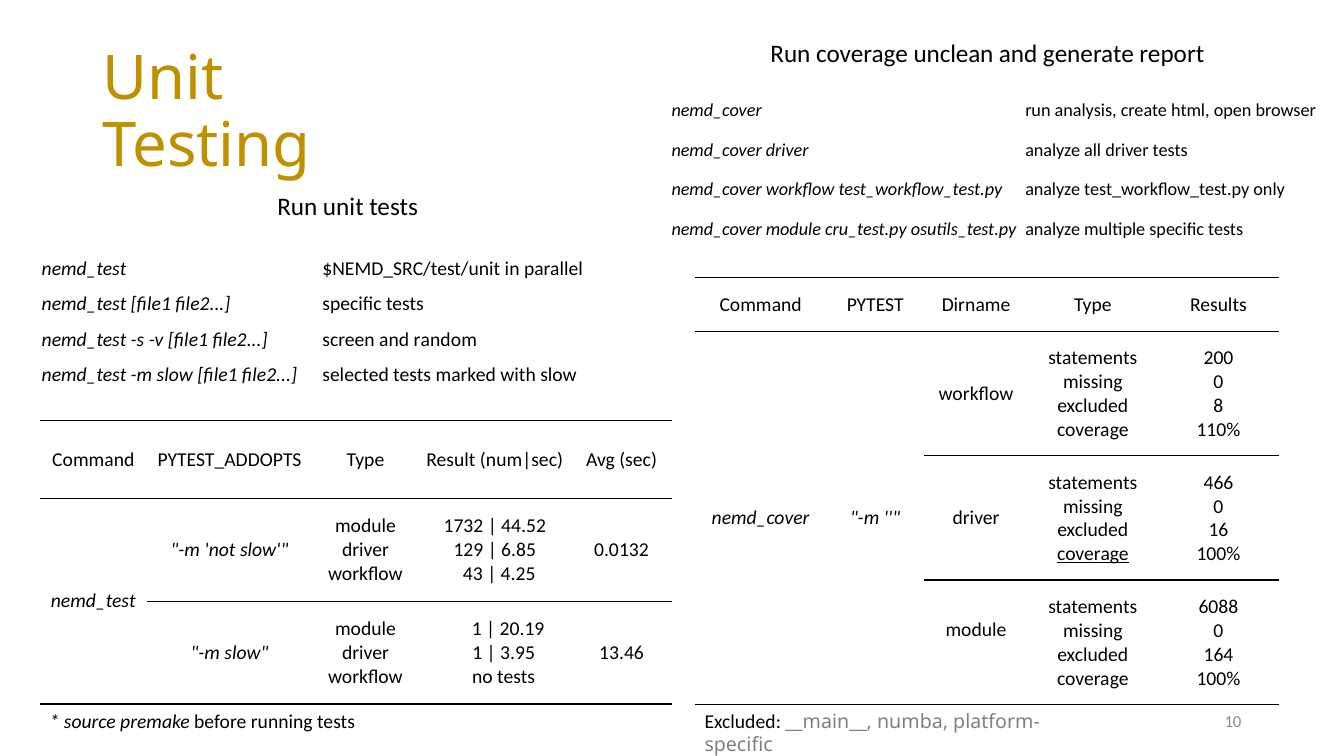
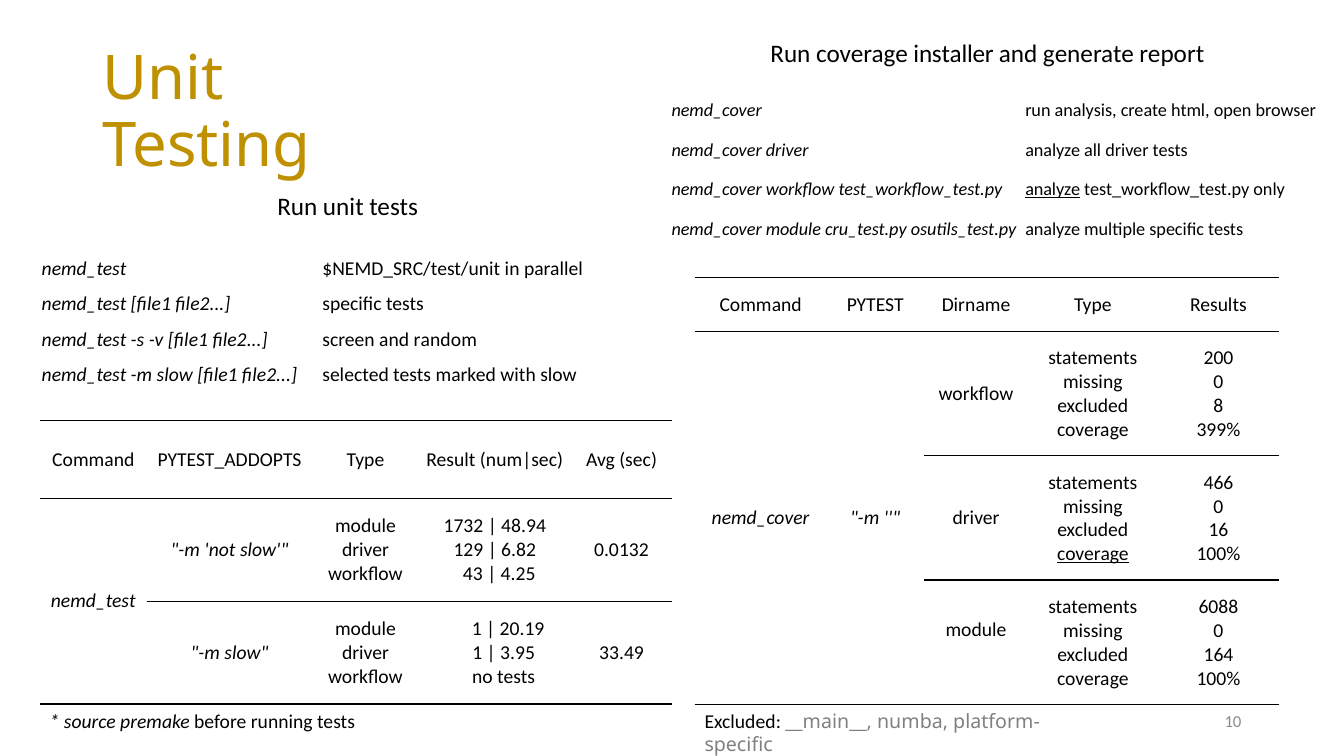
unclean: unclean -> installer
analyze at (1053, 190) underline: none -> present
110%: 110% -> 399%
44.52: 44.52 -> 48.94
6.85: 6.85 -> 6.82
13.46: 13.46 -> 33.49
